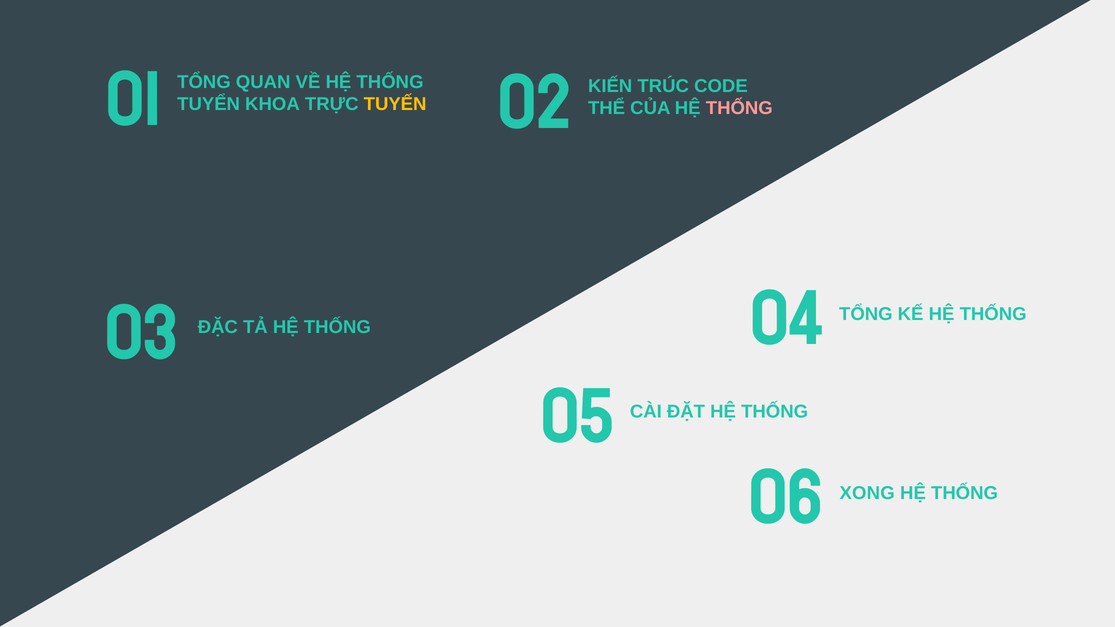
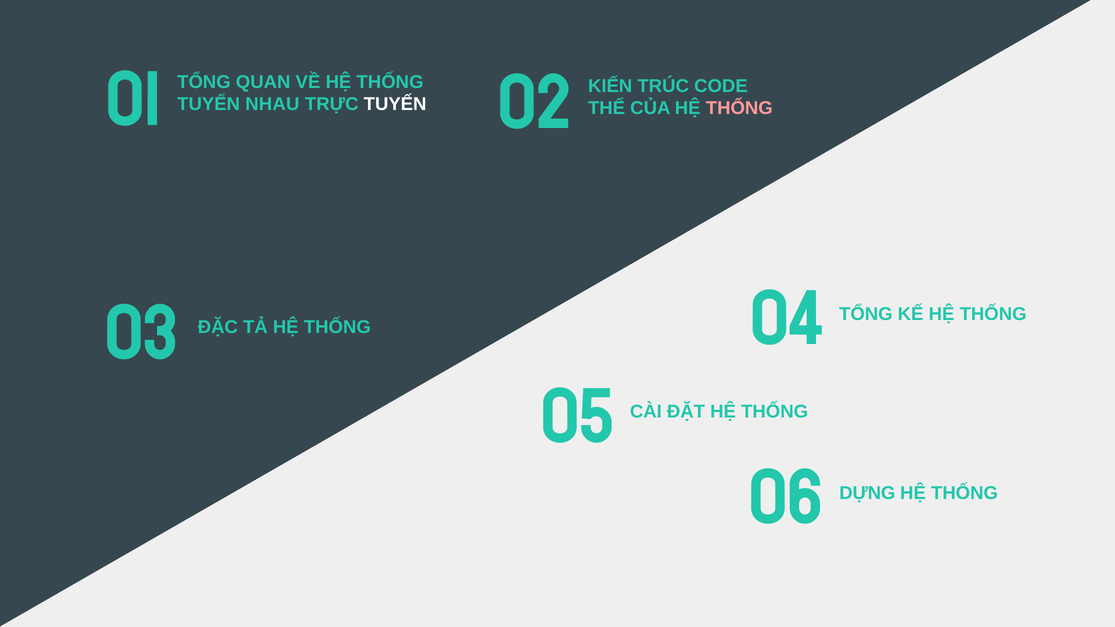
KHOA: KHOA -> NHAU
TUYẾN colour: yellow -> white
XONG: XONG -> DỰNG
